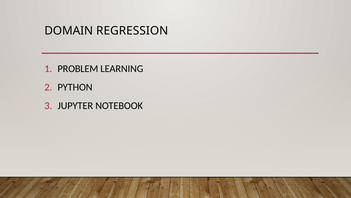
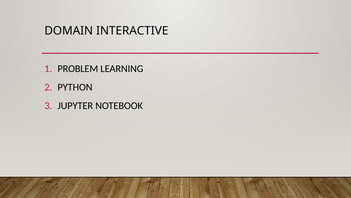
REGRESSION: REGRESSION -> INTERACTIVE
